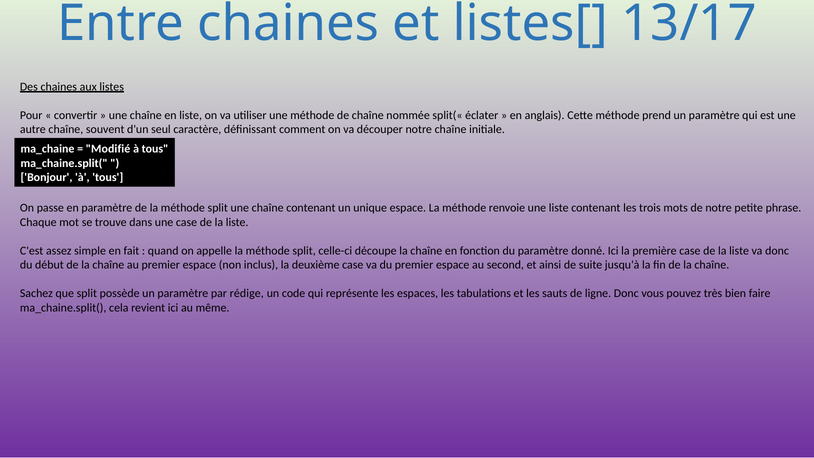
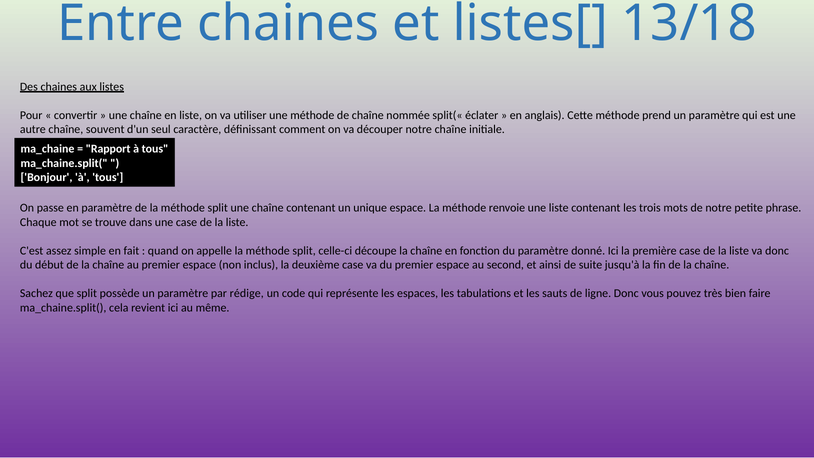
13/17: 13/17 -> 13/18
Modifié: Modifié -> Rapport
